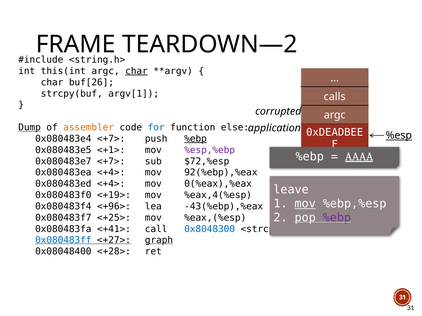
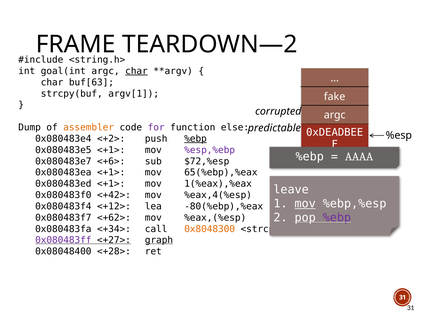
this(int: this(int -> goal(int
buf[26: buf[26 -> buf[63
calls: calls -> fake
Dump underline: present -> none
for colour: blue -> purple
application: application -> predictable
%esp underline: present -> none
0x080483e4 <+7>: <+7> -> <+2>
AAAA underline: present -> none
0x080483e7 <+7>: <+7> -> <+6>
0x080483ea <+4>: <+4> -> <+1>
92(%ebp),%eax: 92(%ebp),%eax -> 65(%ebp),%eax
0x080483ed <+4>: <+4> -> <+1>
0(%eax),%eax: 0(%eax),%eax -> 1(%eax),%eax
<+19>: <+19> -> <+42>
<+96>: <+96> -> <+12>
-43(%ebp),%eax: -43(%ebp),%eax -> -80(%ebp),%eax
<+25>: <+25> -> <+62>
<+41>: <+41> -> <+34>
0x8048300 colour: blue -> orange
0x080483ff colour: blue -> purple
